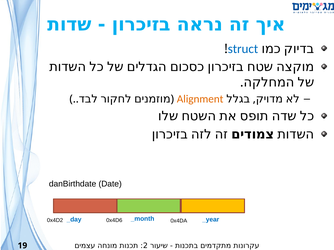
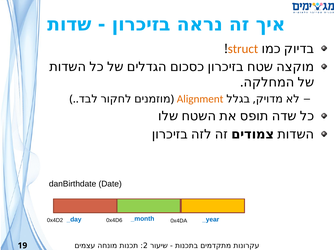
struct colour: blue -> orange
